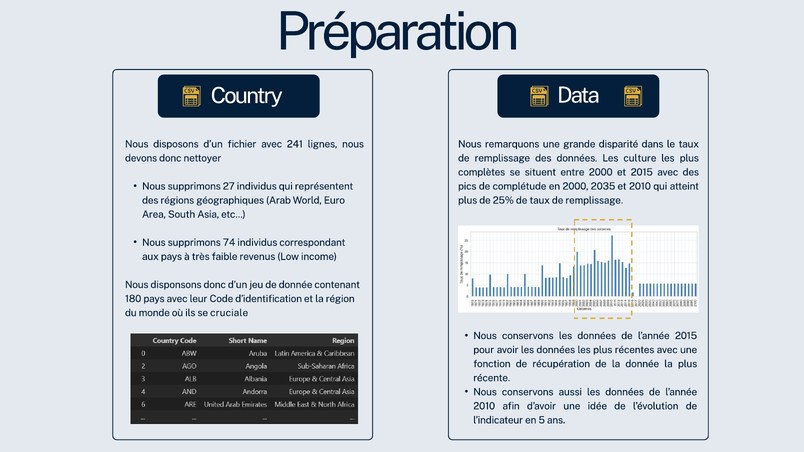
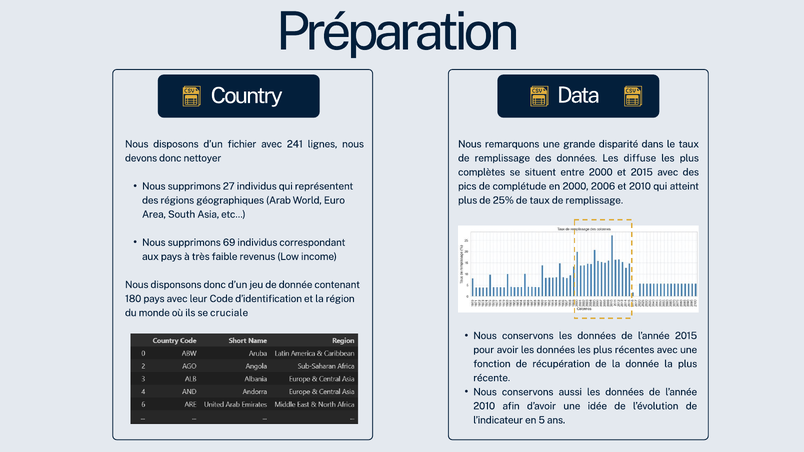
culture: culture -> diffuse
2035: 2035 -> 2006
74: 74 -> 69
